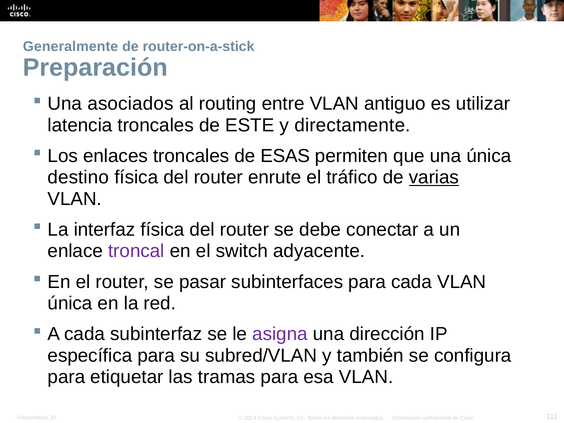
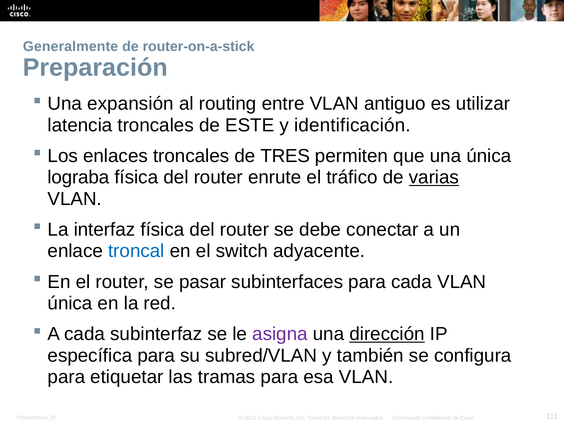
asociados: asociados -> expansión
directamente: directamente -> identificación
ESAS: ESAS -> TRES
destino: destino -> lograba
troncal colour: purple -> blue
dirección underline: none -> present
